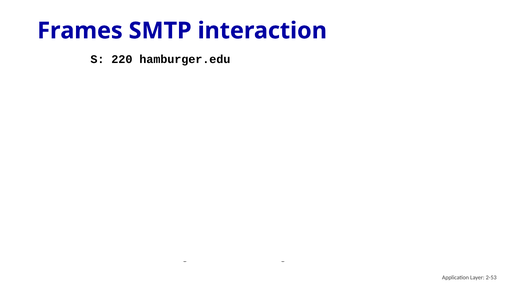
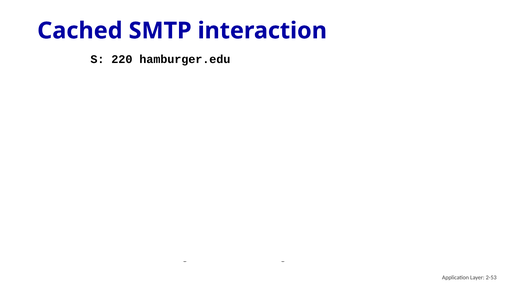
Frames: Frames -> Cached
